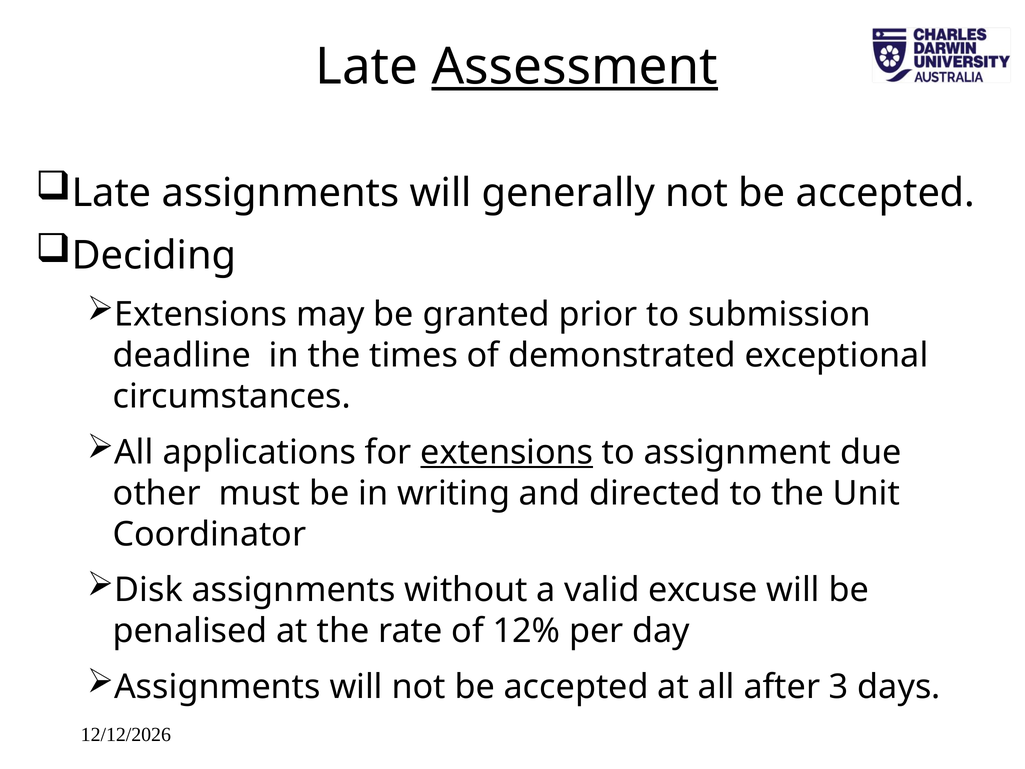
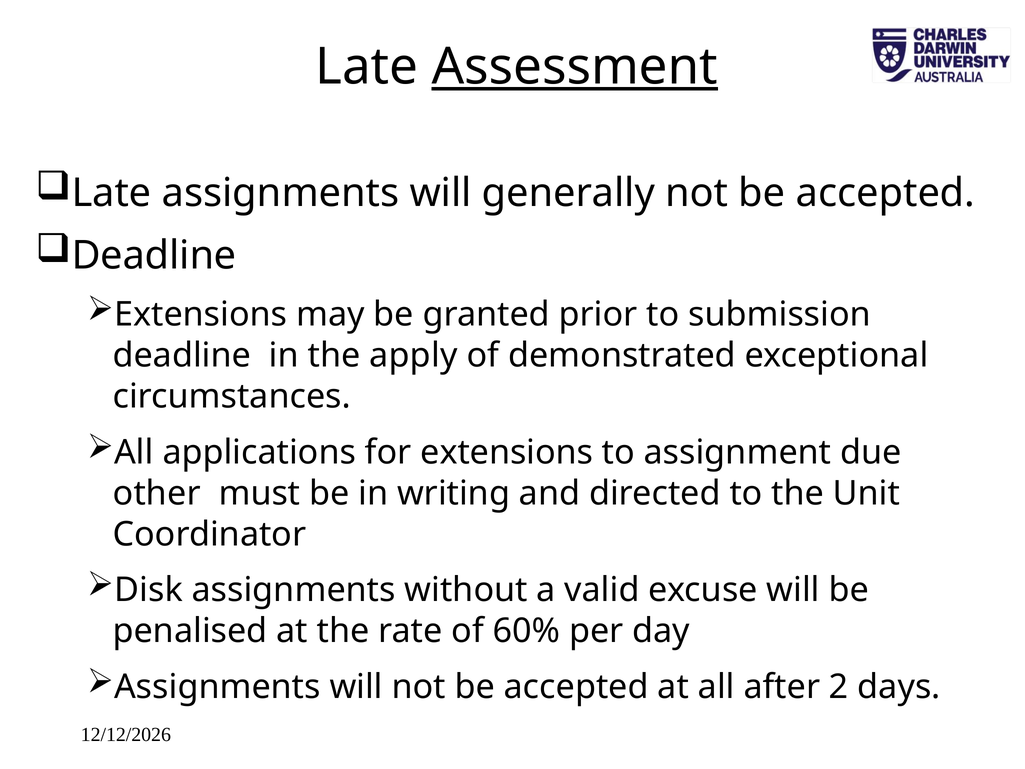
Deciding at (154, 256): Deciding -> Deadline
times: times -> apply
extensions at (507, 452) underline: present -> none
12%: 12% -> 60%
3: 3 -> 2
